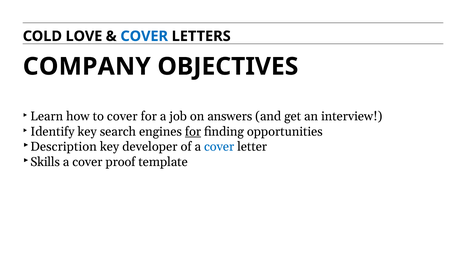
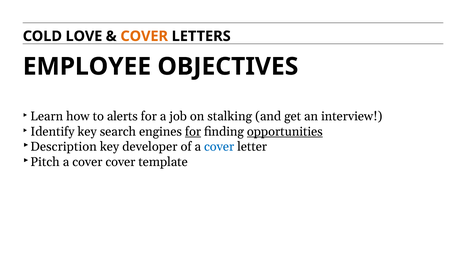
COVER at (144, 36) colour: blue -> orange
COMPANY: COMPANY -> EMPLOYEE
to cover: cover -> alerts
answers: answers -> stalking
opportunities underline: none -> present
Skills: Skills -> Pitch
cover proof: proof -> cover
